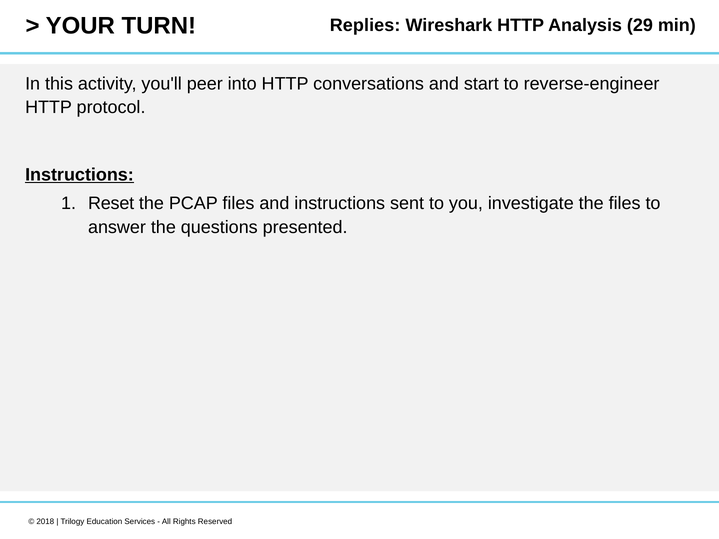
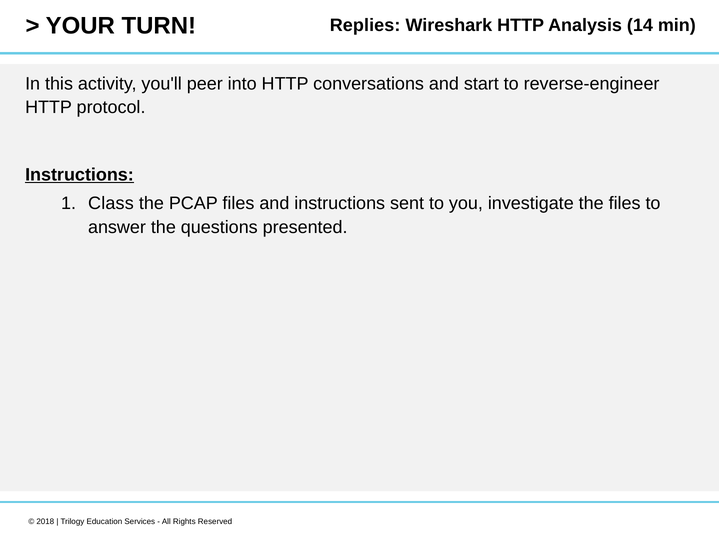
29: 29 -> 14
Reset: Reset -> Class
